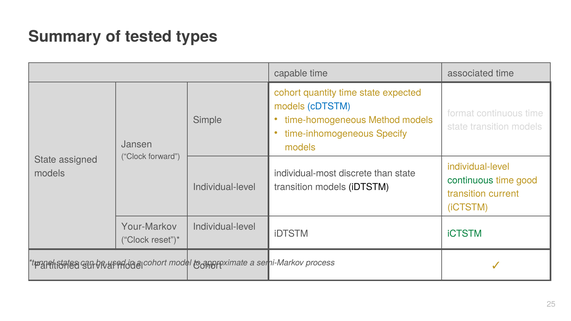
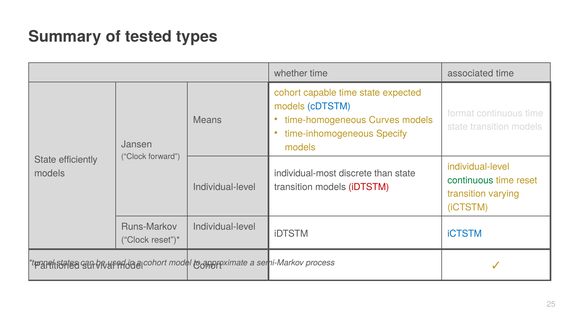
capable: capable -> whether
quantity: quantity -> capable
Method: Method -> Curves
Simple: Simple -> Means
assigned: assigned -> efficiently
good: good -> reset
iDTSTM at (369, 187) colour: black -> red
current: current -> varying
Your-Markov: Your-Markov -> Runs-Markov
iCTSTM at (465, 234) colour: green -> blue
